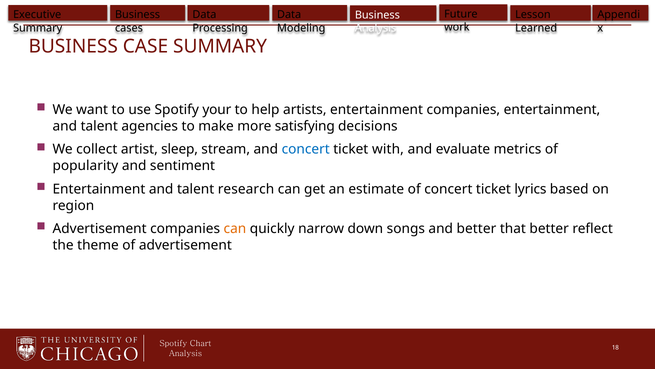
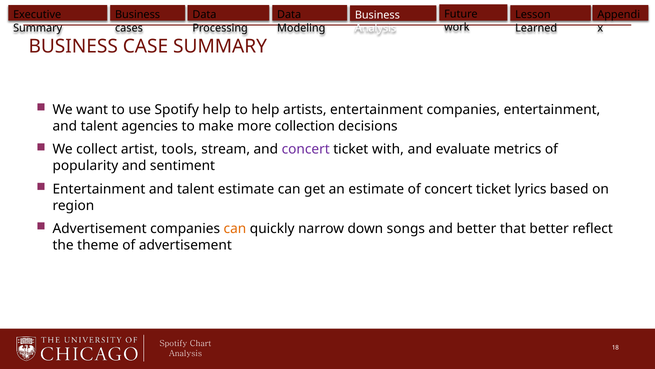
Spotify your: your -> help
satisfying: satisfying -> collection
sleep: sleep -> tools
concert at (306, 149) colour: blue -> purple
talent research: research -> estimate
